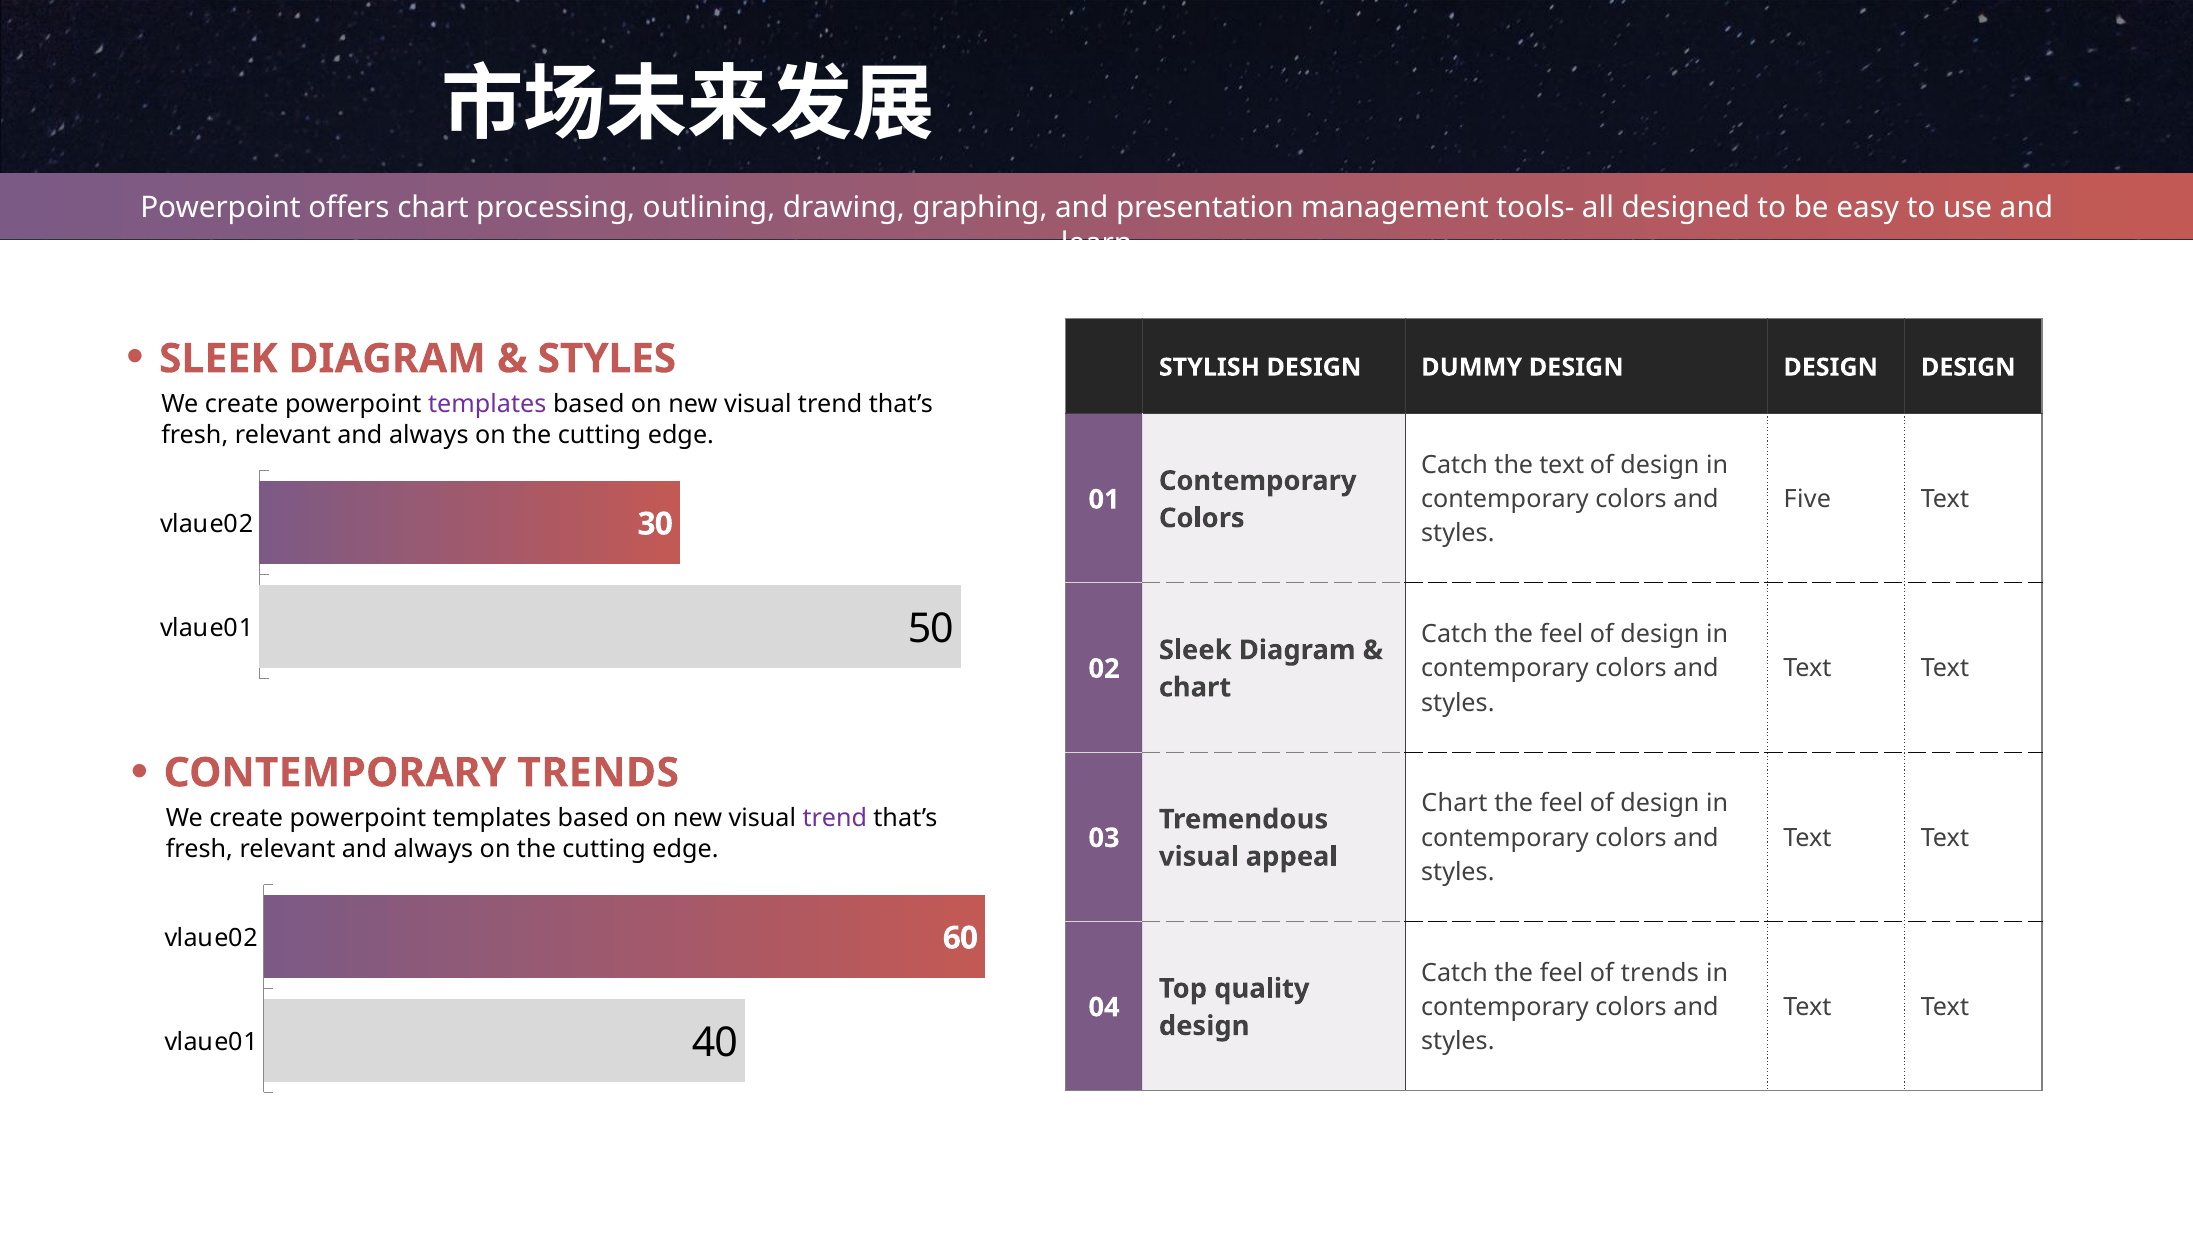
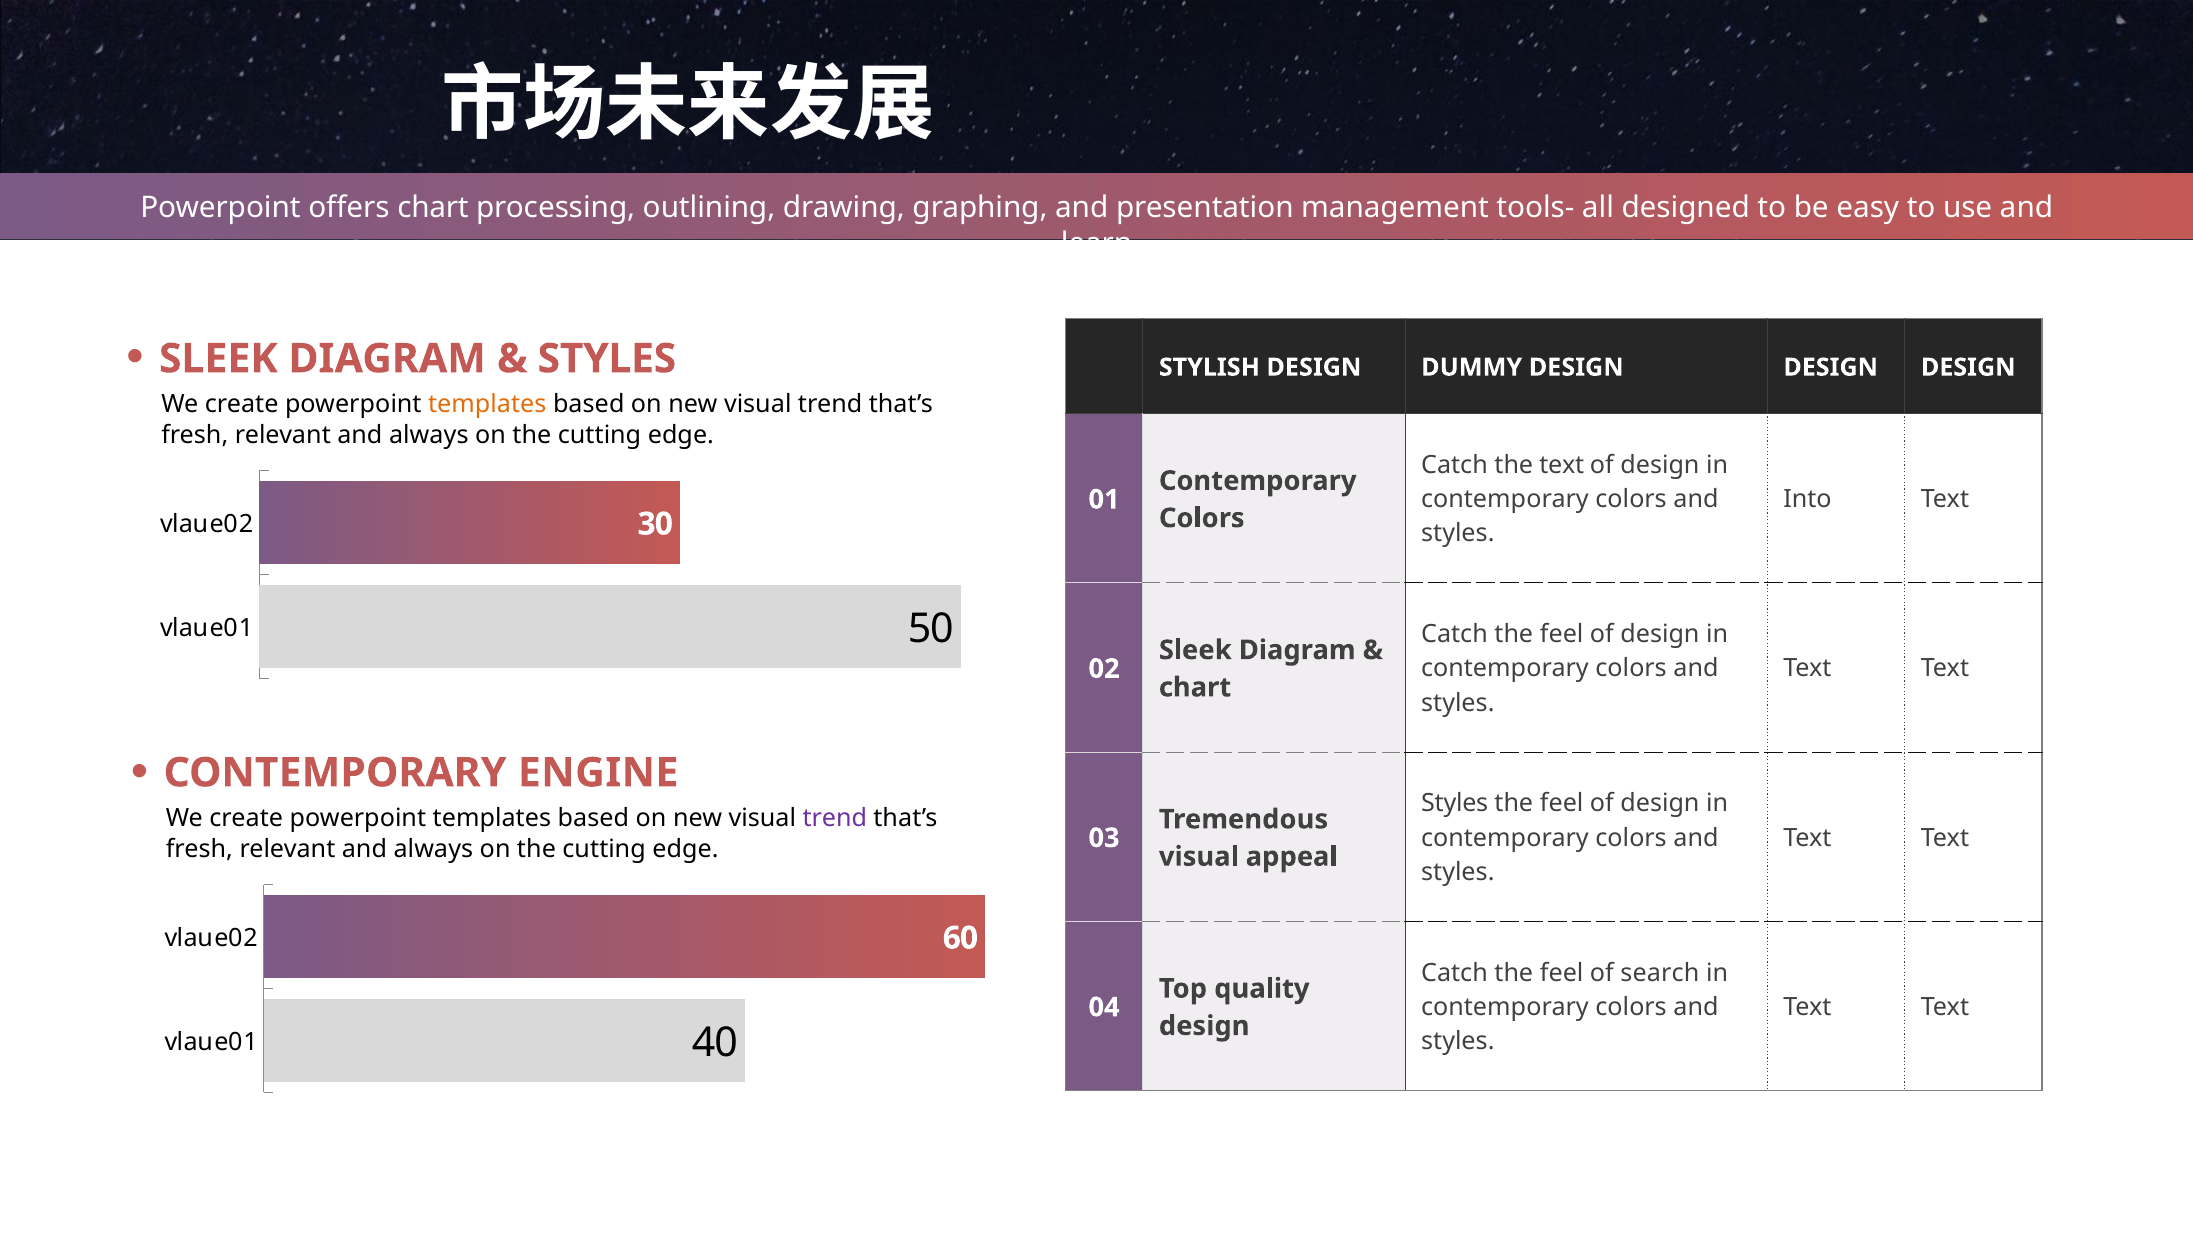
templates at (487, 404) colour: purple -> orange
Five: Five -> Into
CONTEMPORARY TRENDS: TRENDS -> ENGINE
Chart at (1454, 803): Chart -> Styles
of trends: trends -> search
